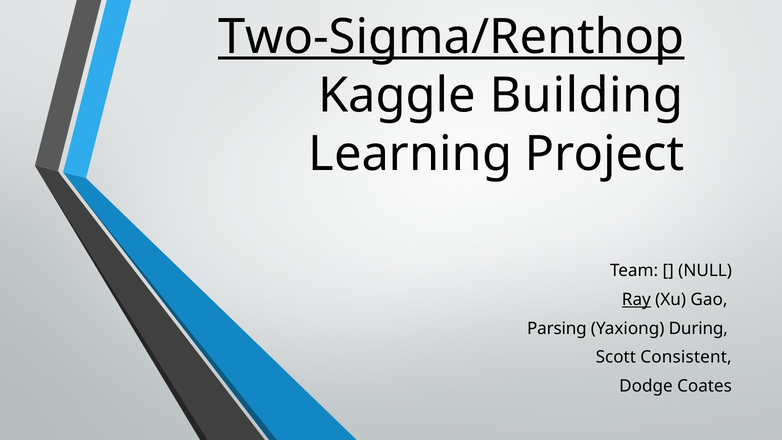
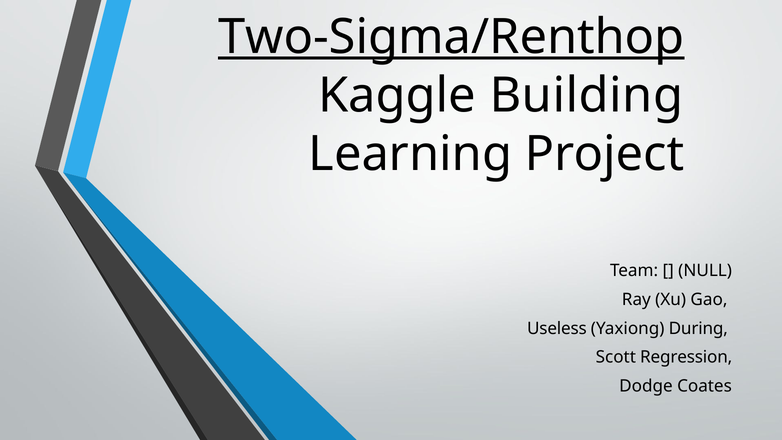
Ray underline: present -> none
Parsing: Parsing -> Useless
Consistent: Consistent -> Regression
